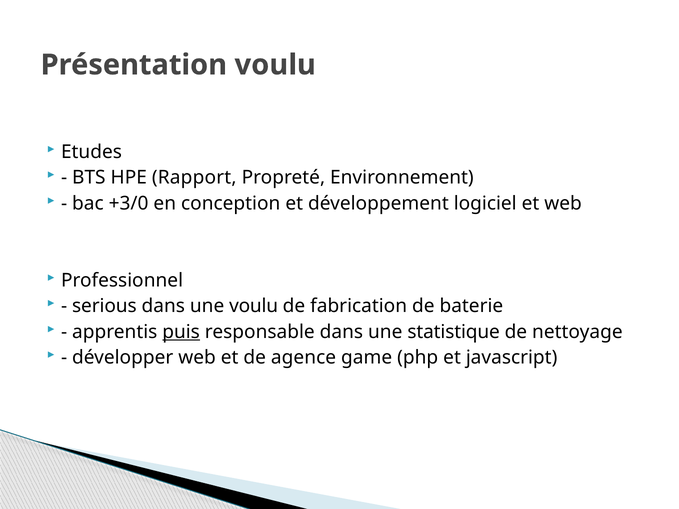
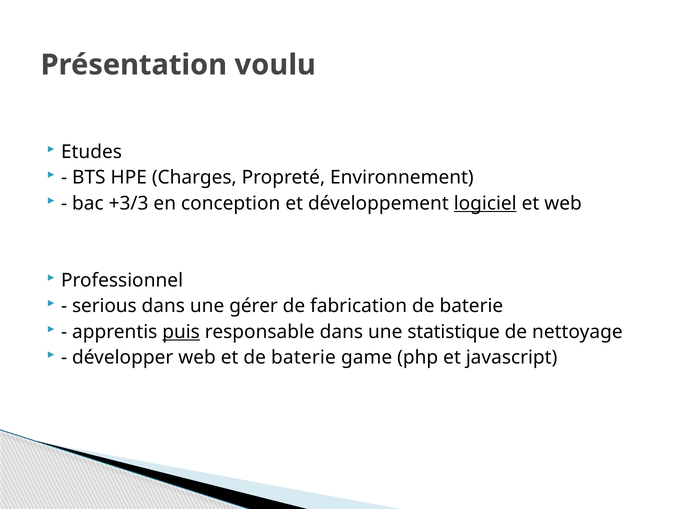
Rapport: Rapport -> Charges
+3/0: +3/0 -> +3/3
logiciel underline: none -> present
une voulu: voulu -> gérer
et de agence: agence -> baterie
